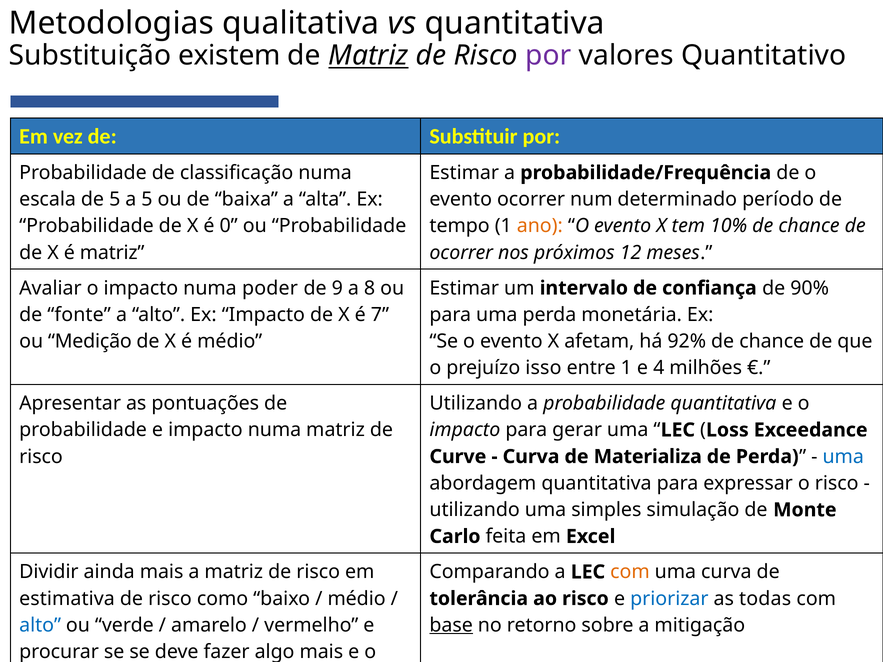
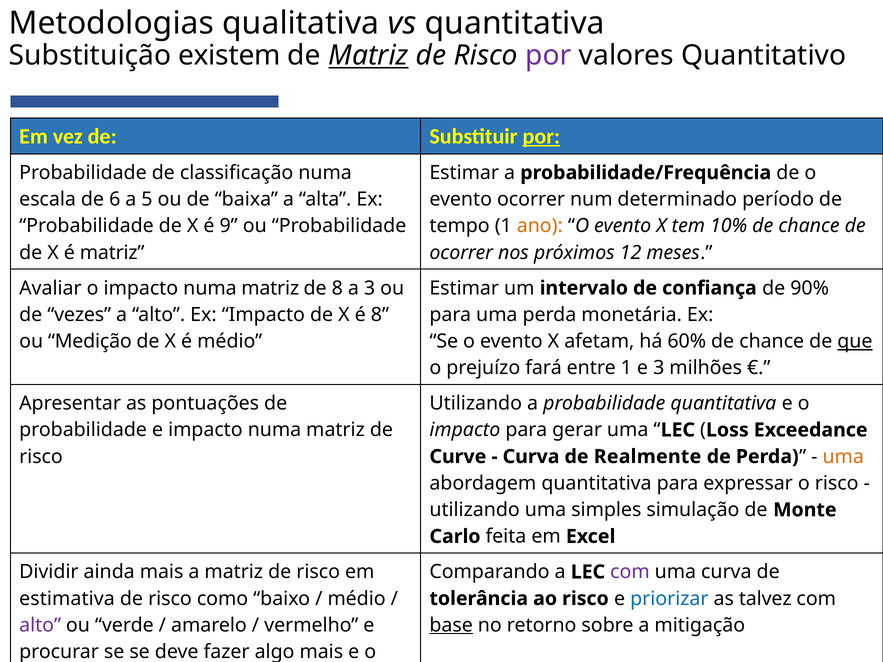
por at (541, 136) underline: none -> present
de 5: 5 -> 6
0: 0 -> 9
o impacto numa poder: poder -> matriz
de 9: 9 -> 8
a 8: 8 -> 3
fonte: fonte -> vezes
é 7: 7 -> 8
92%: 92% -> 60%
que at (855, 341) underline: none -> present
isso: isso -> fará
e 4: 4 -> 3
Materializa: Materializa -> Realmente
uma at (843, 457) colour: blue -> orange
com at (630, 572) colour: orange -> purple
todas: todas -> talvez
alto at (40, 625) colour: blue -> purple
